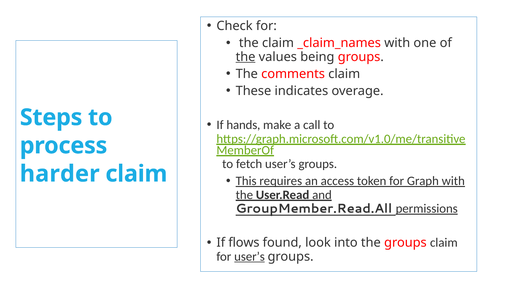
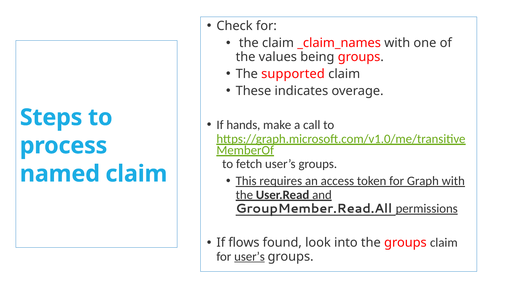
the at (246, 57) underline: present -> none
comments: comments -> supported
harder: harder -> named
